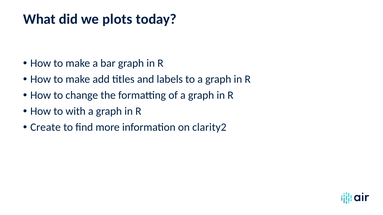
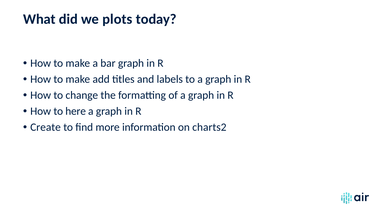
with: with -> here
clarity2: clarity2 -> charts2
